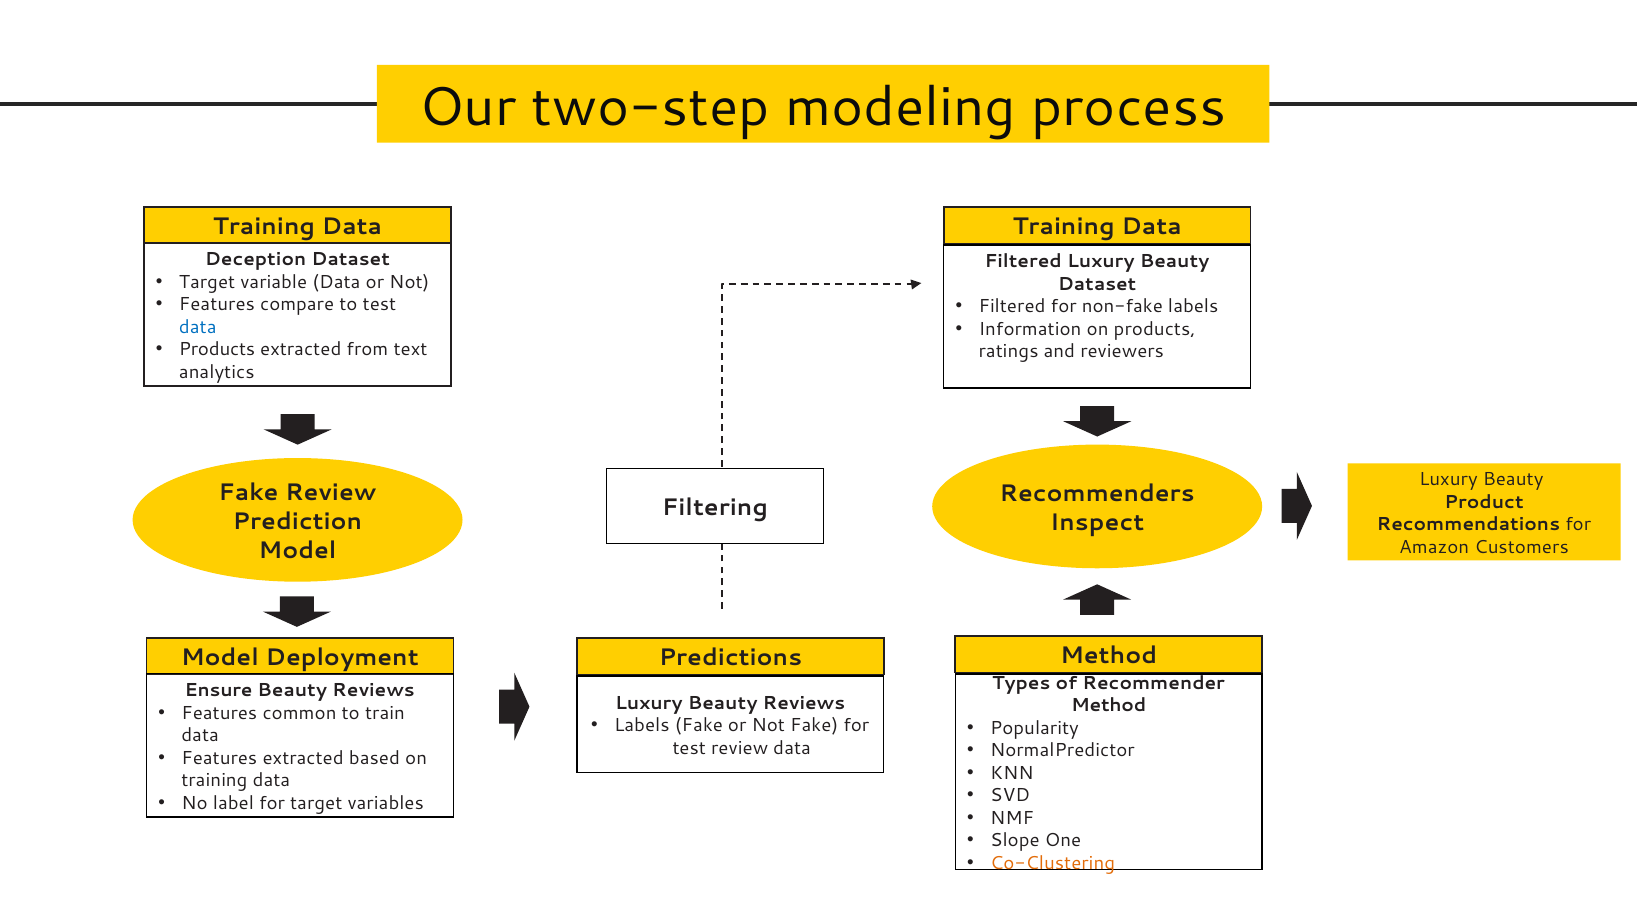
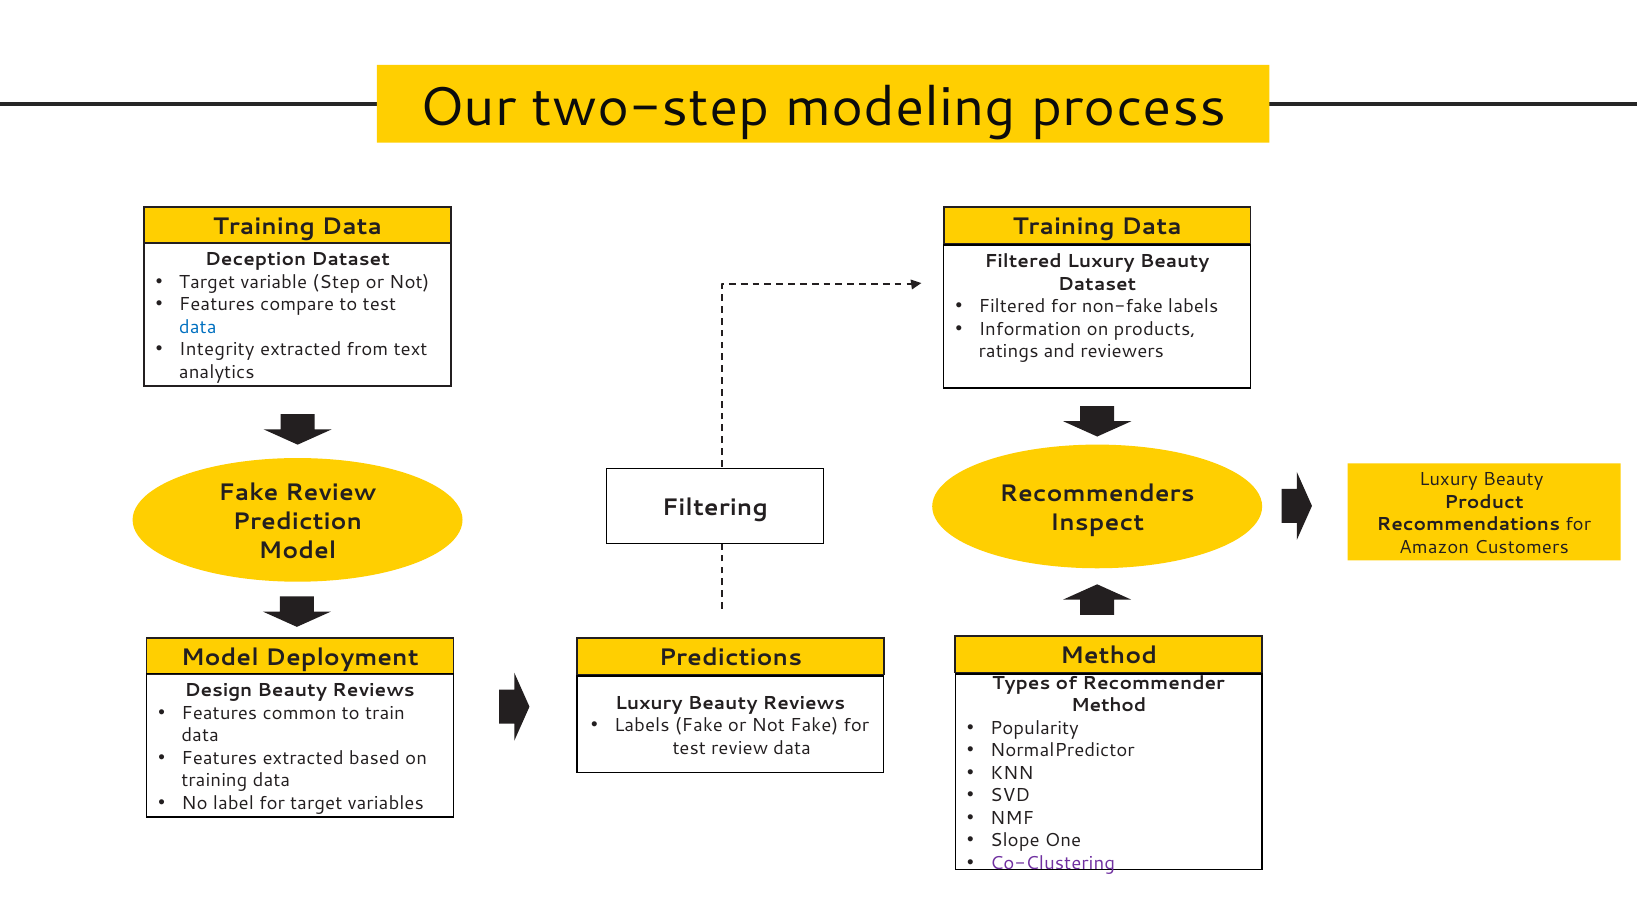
variable Data: Data -> Step
Products at (217, 349): Products -> Integrity
Ensure: Ensure -> Design
Co-Clustering colour: orange -> purple
